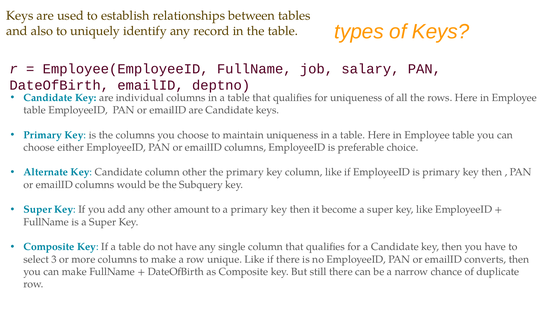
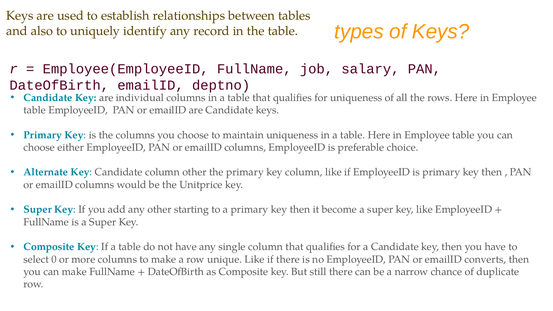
Subquery: Subquery -> Unitprice
amount: amount -> starting
3: 3 -> 0
